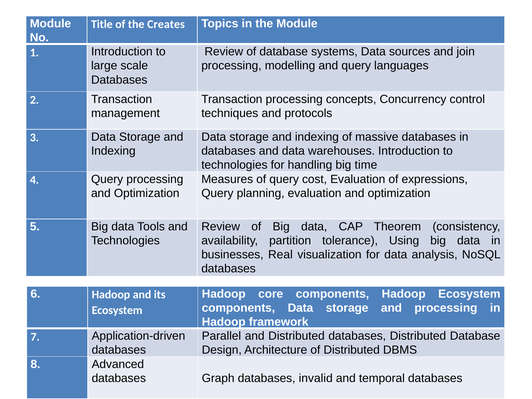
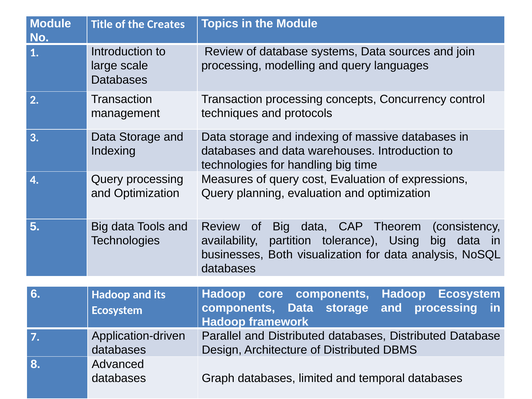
Real: Real -> Both
invalid: invalid -> limited
